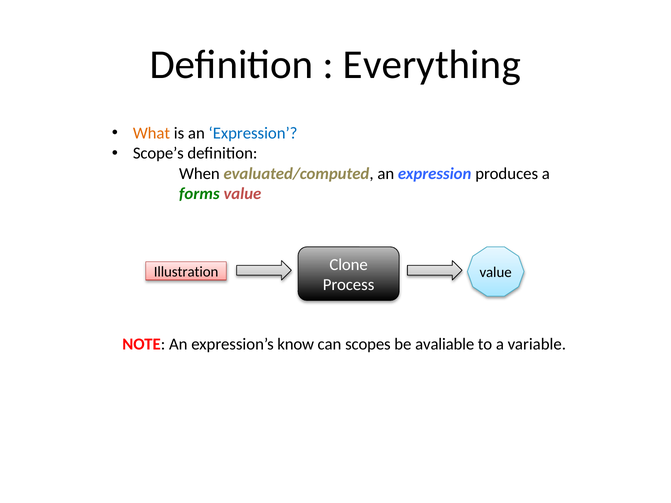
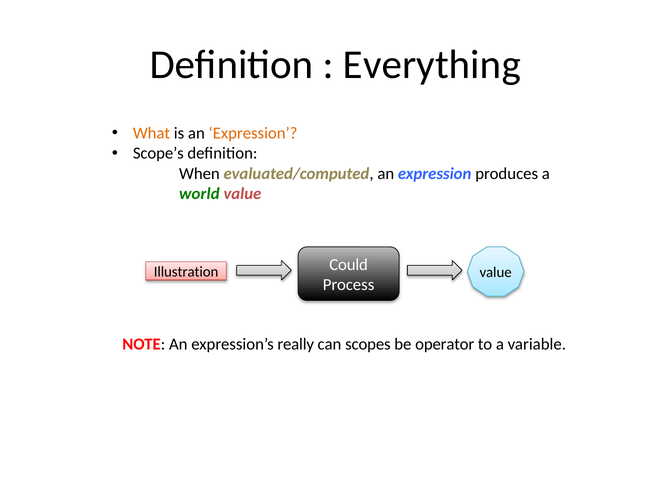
Expression at (253, 133) colour: blue -> orange
forms: forms -> world
Clone: Clone -> Could
know: know -> really
avaliable: avaliable -> operator
